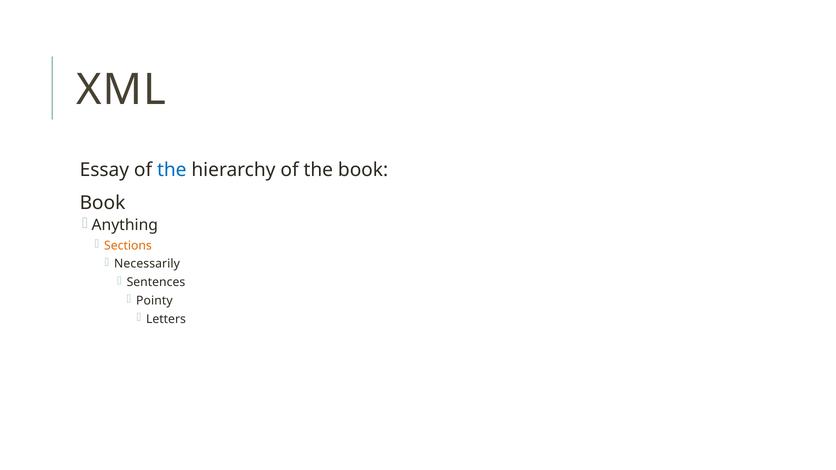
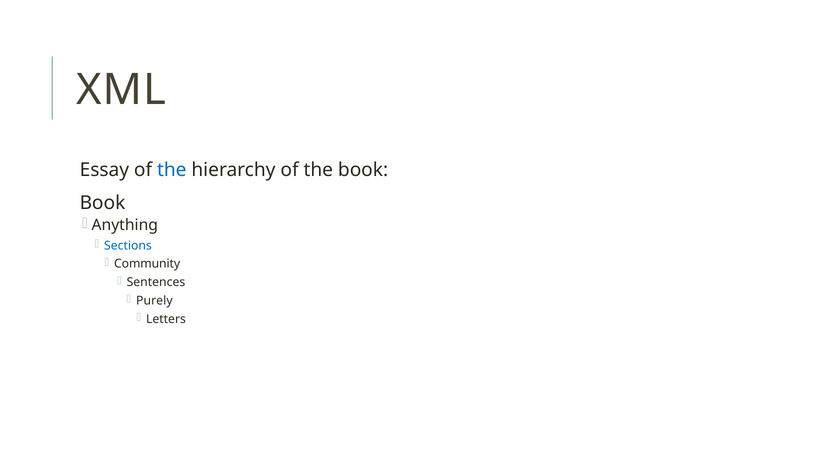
Sections colour: orange -> blue
Necessarily: Necessarily -> Community
Pointy: Pointy -> Purely
